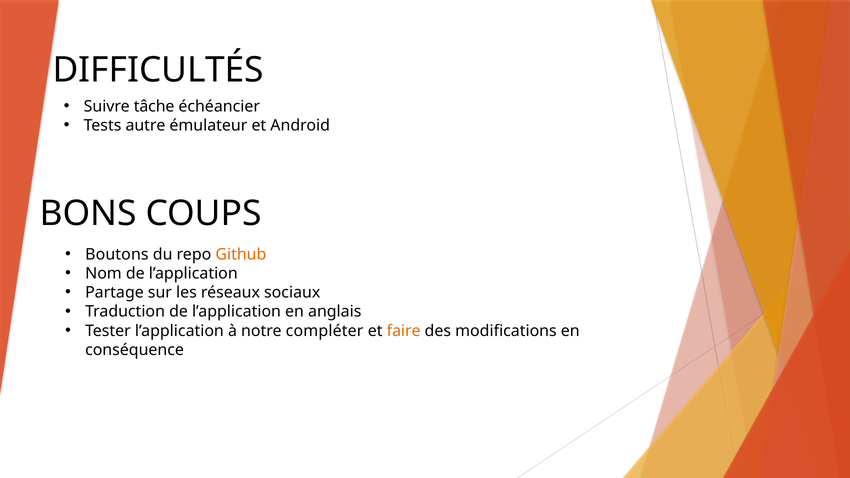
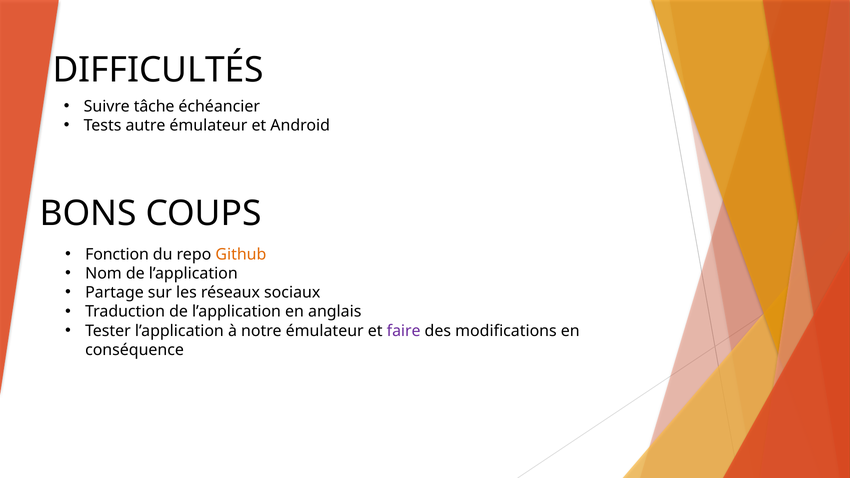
Boutons: Boutons -> Fonction
notre compléter: compléter -> émulateur
faire colour: orange -> purple
